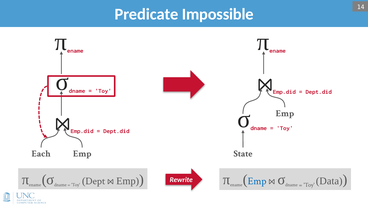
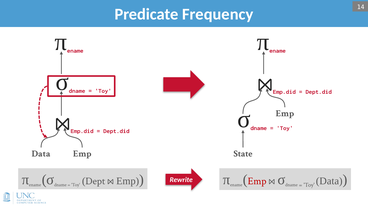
Impossible: Impossible -> Frequency
Each at (41, 154): Each -> Data
Emp at (257, 181) colour: blue -> red
